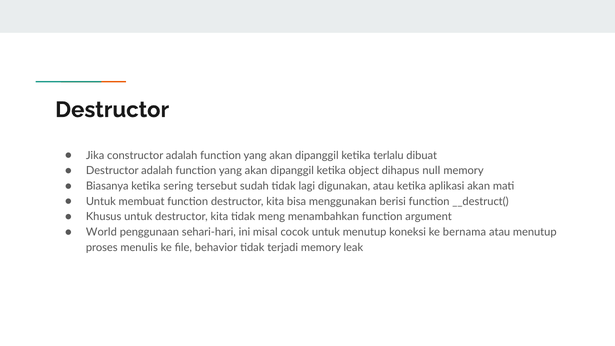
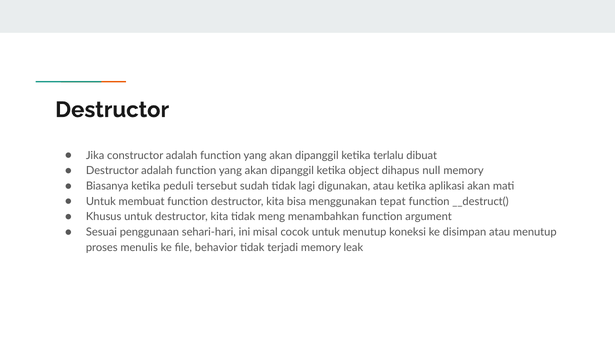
sering: sering -> peduli
berisi: berisi -> tepat
World: World -> Sesuai
bernama: bernama -> disimpan
